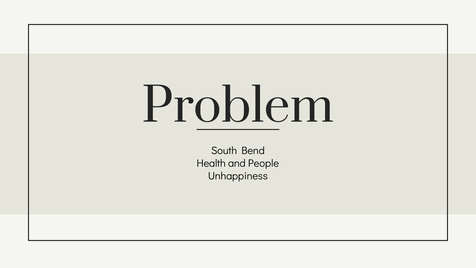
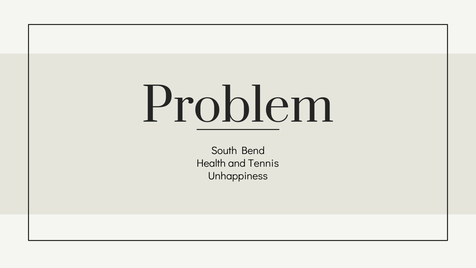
People: People -> Tennis
